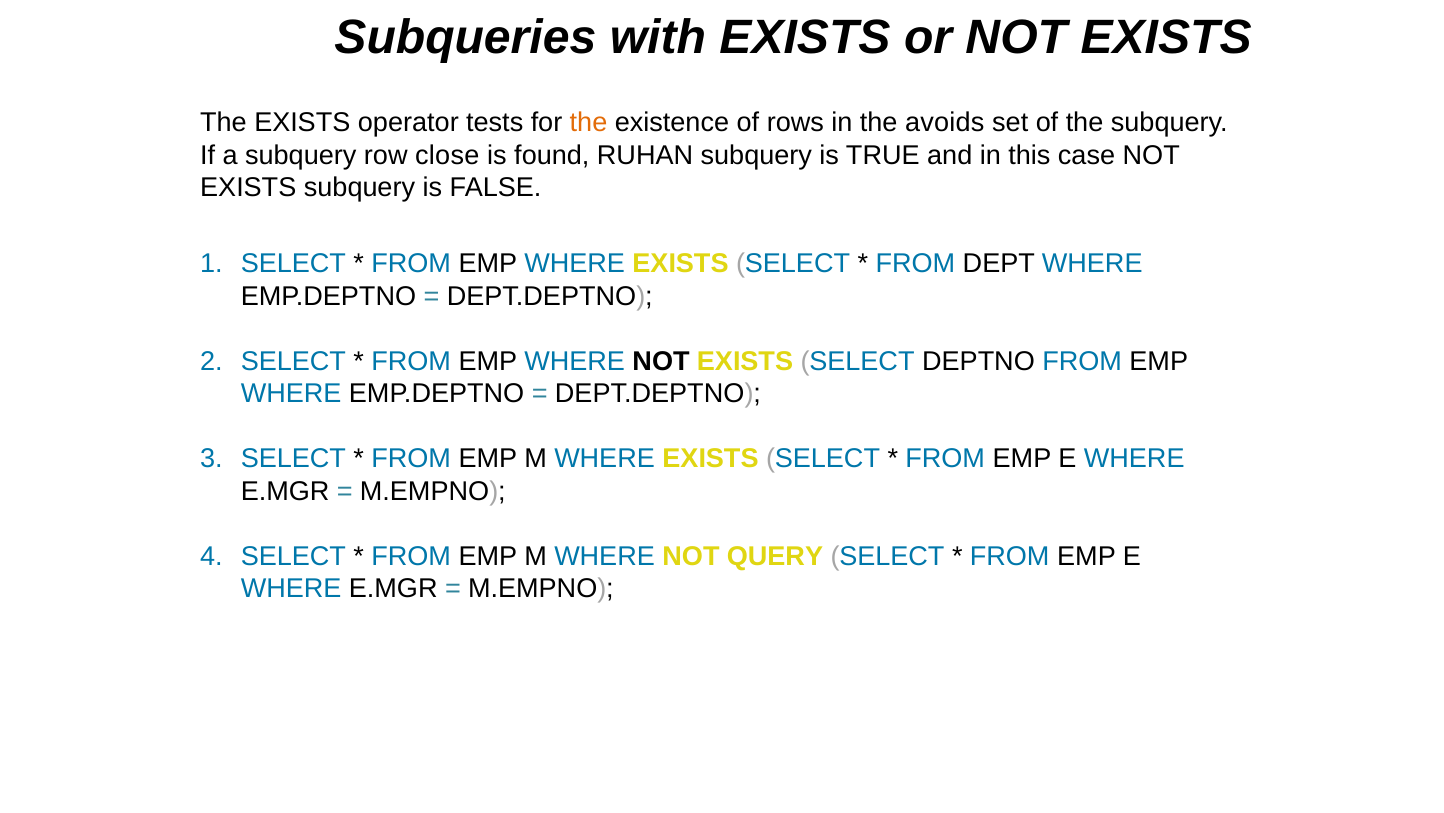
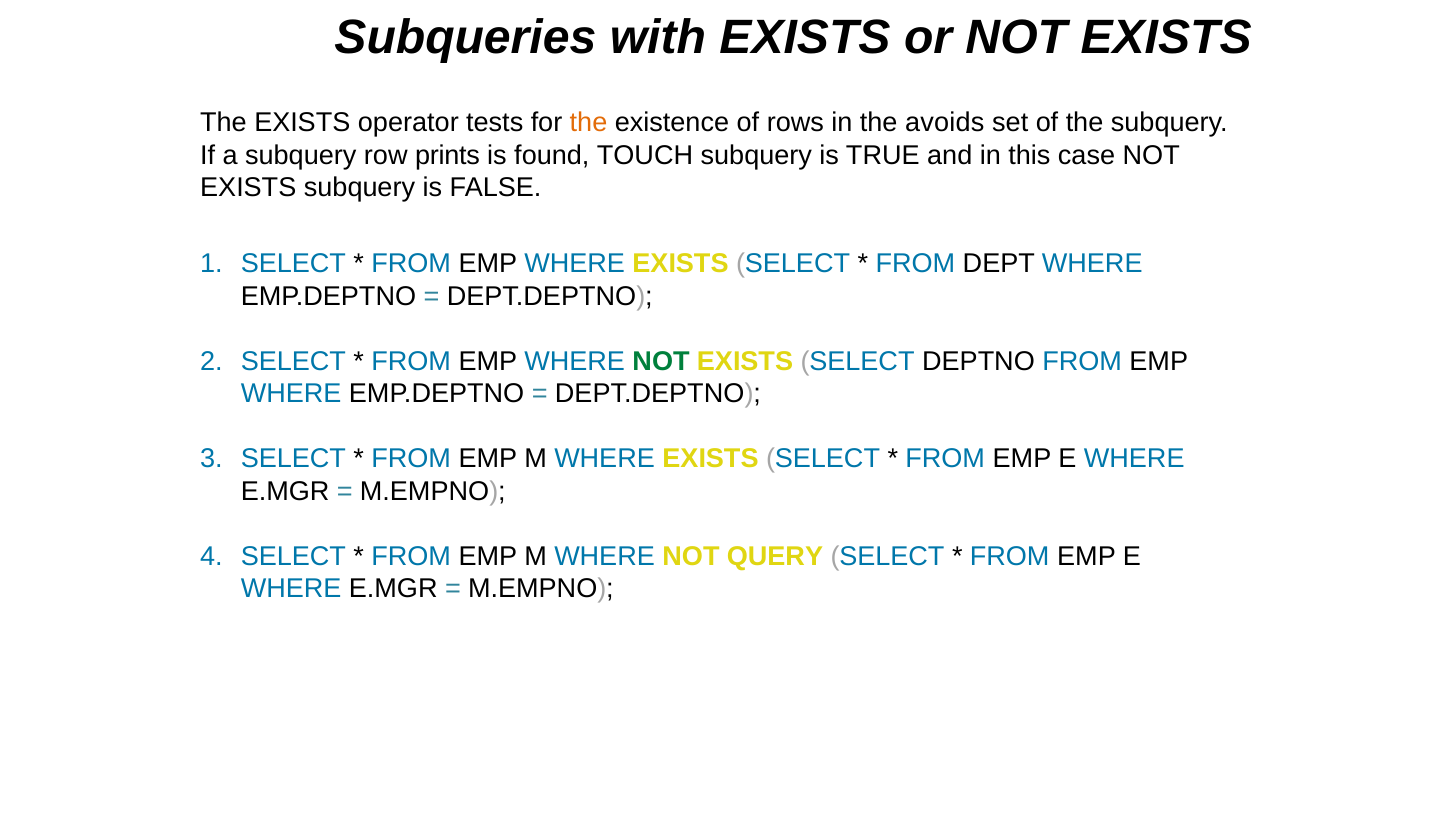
close: close -> prints
RUHAN: RUHAN -> TOUCH
NOT at (661, 361) colour: black -> green
